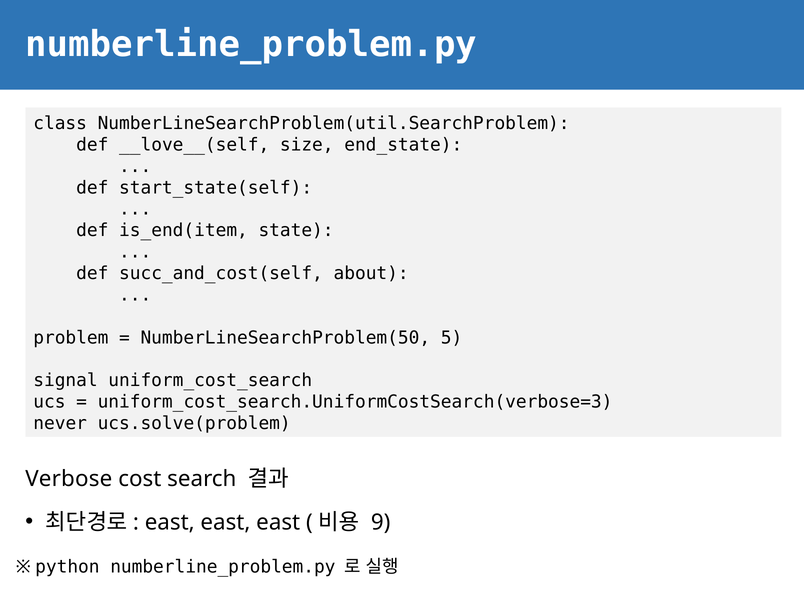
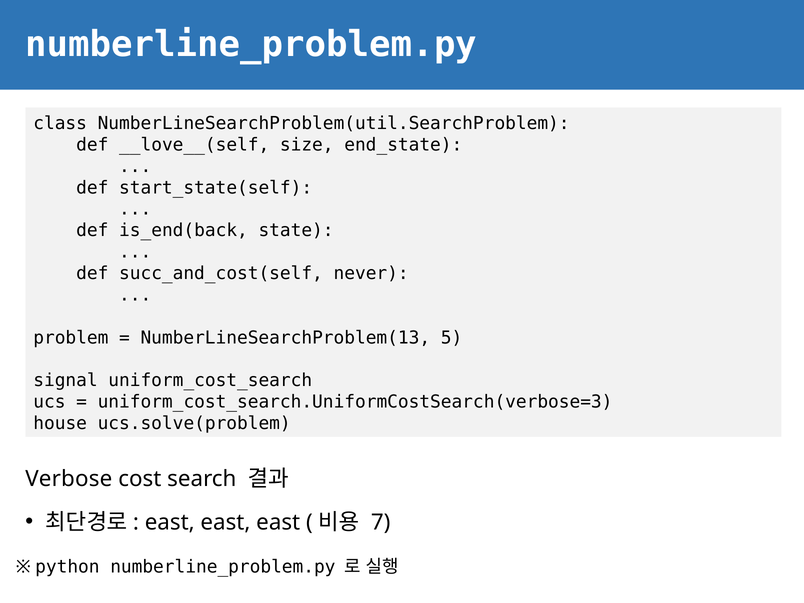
is_end(item: is_end(item -> is_end(back
about: about -> never
NumberLineSearchProblem(50: NumberLineSearchProblem(50 -> NumberLineSearchProblem(13
never: never -> house
9: 9 -> 7
